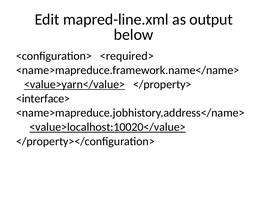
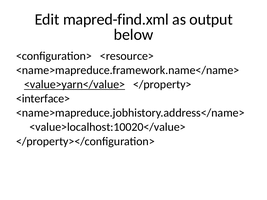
mapred-line.xml: mapred-line.xml -> mapred-find.xml
<required>: <required> -> <resource>
<value>localhost:10020</value> underline: present -> none
